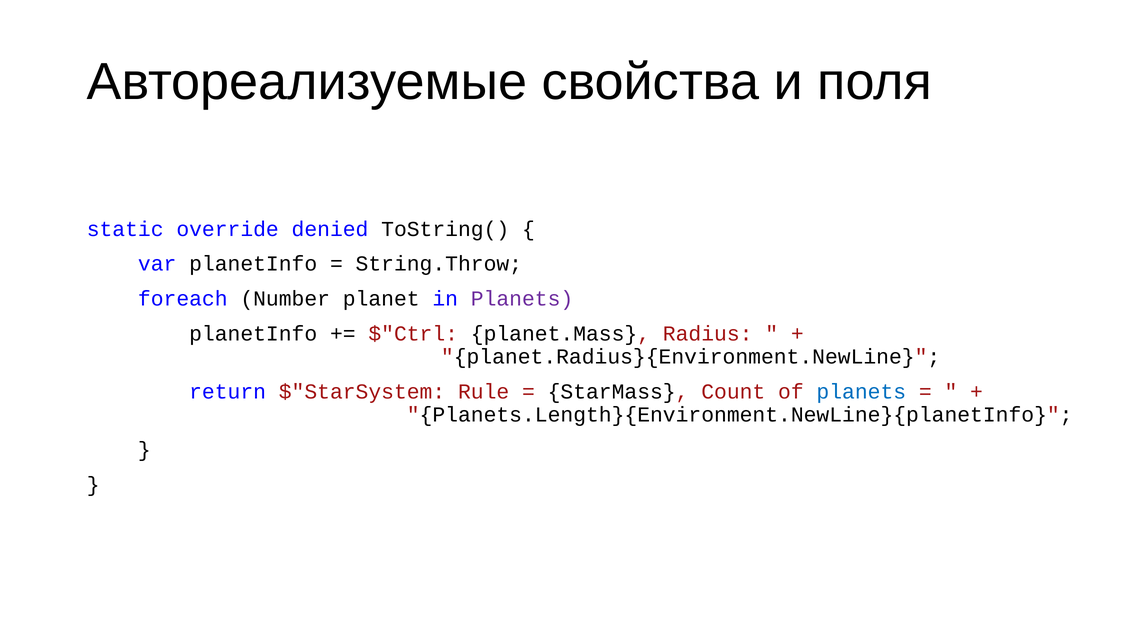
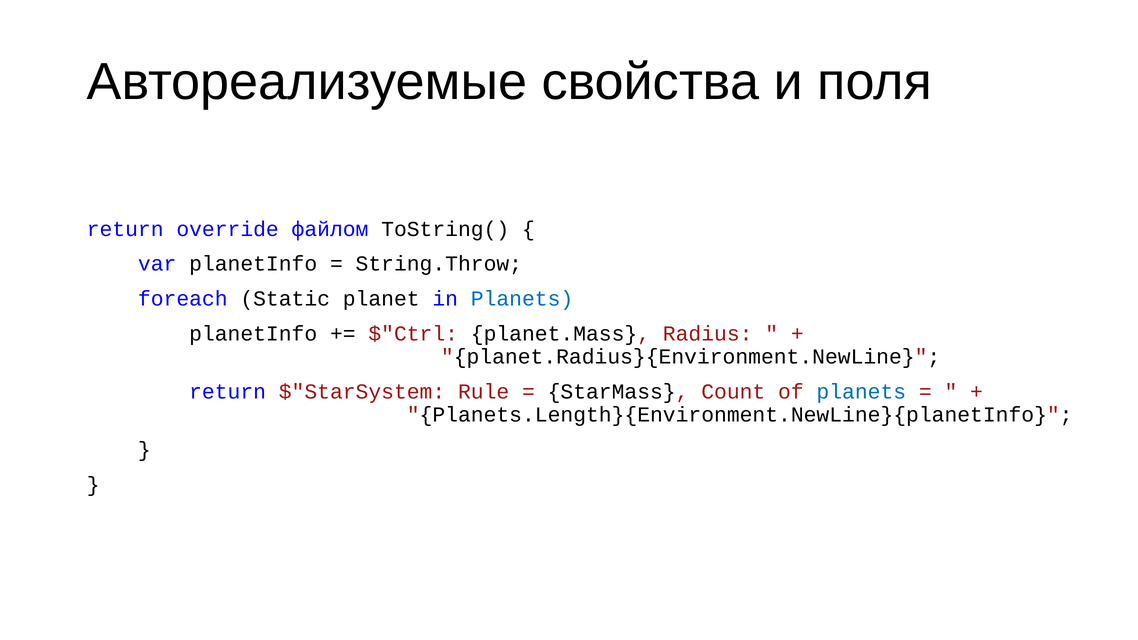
static at (125, 229): static -> return
denied: denied -> файлом
Number: Number -> Static
Planets at (522, 299) colour: purple -> blue
